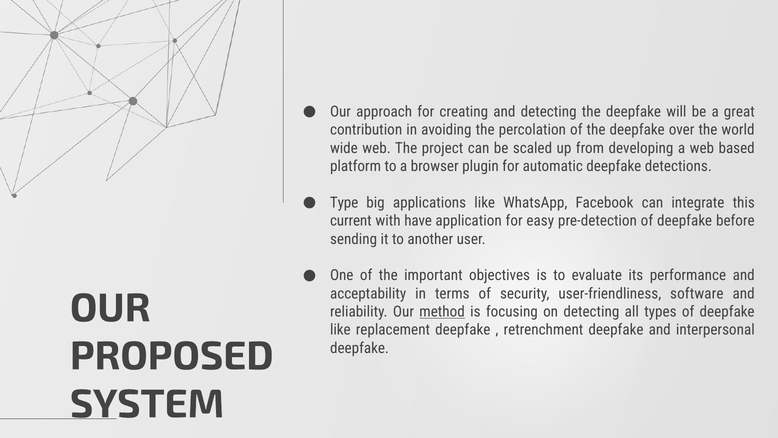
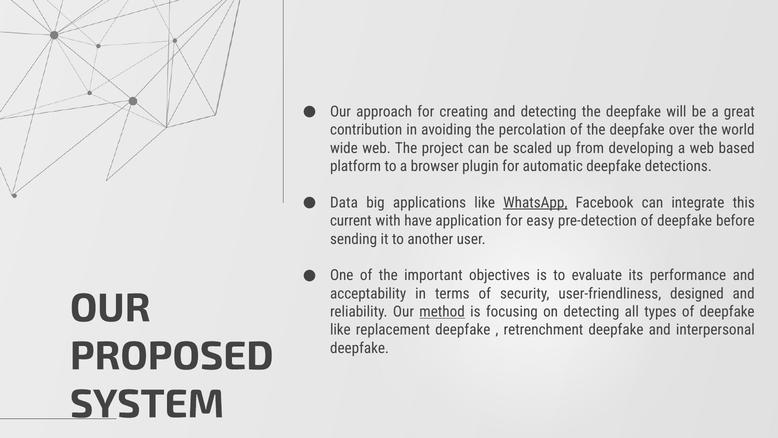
Type: Type -> Data
WhatsApp underline: none -> present
software: software -> designed
